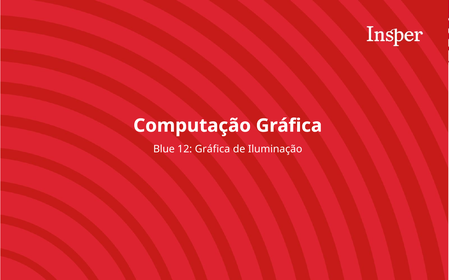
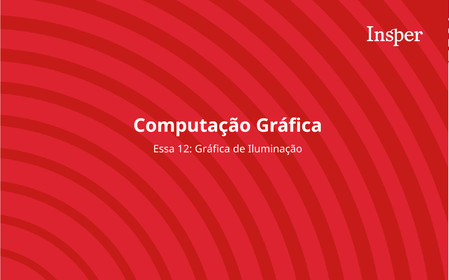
Blue: Blue -> Essa
